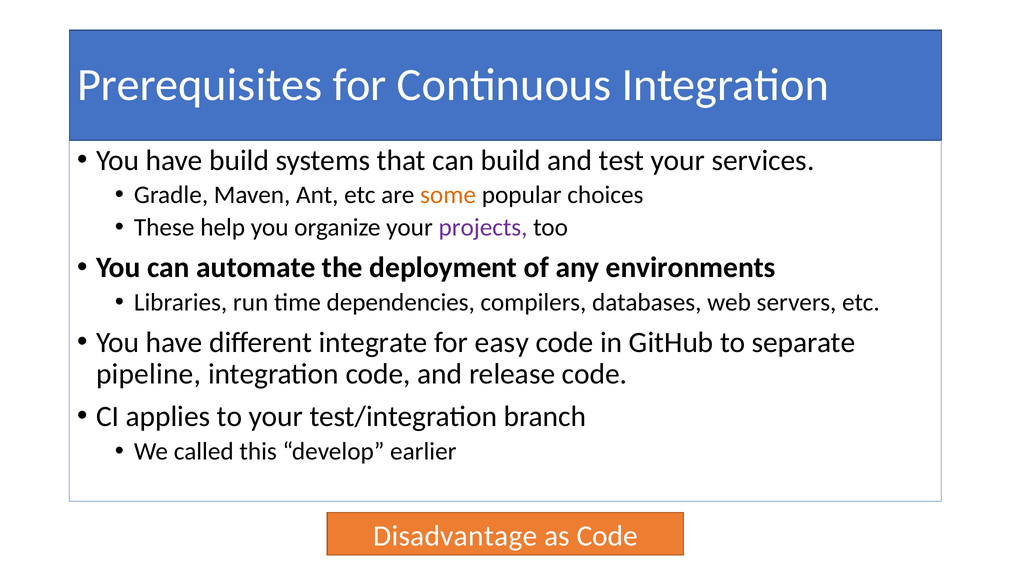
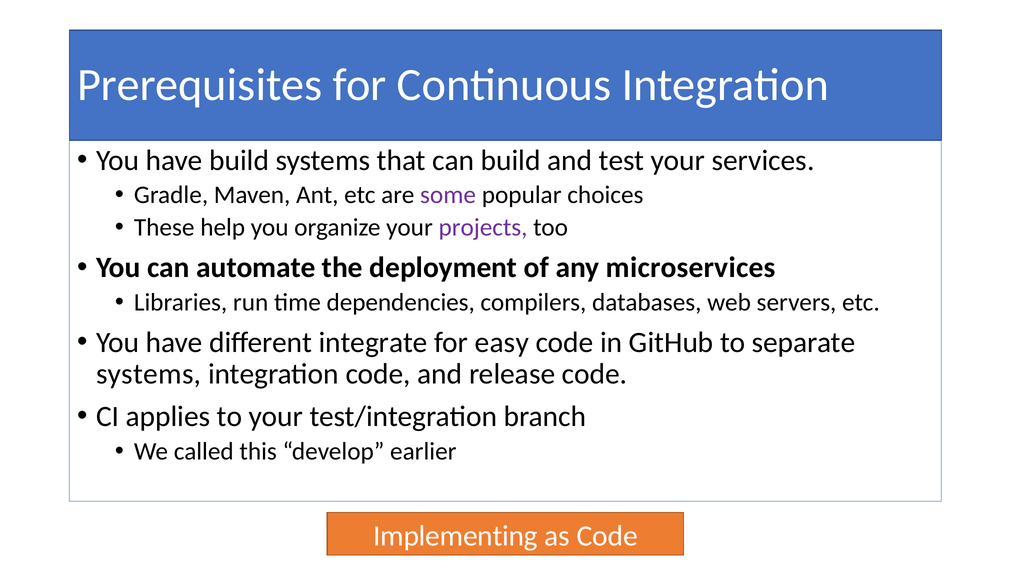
some colour: orange -> purple
environments: environments -> microservices
pipeline at (149, 375): pipeline -> systems
Disadvantage: Disadvantage -> Implementing
